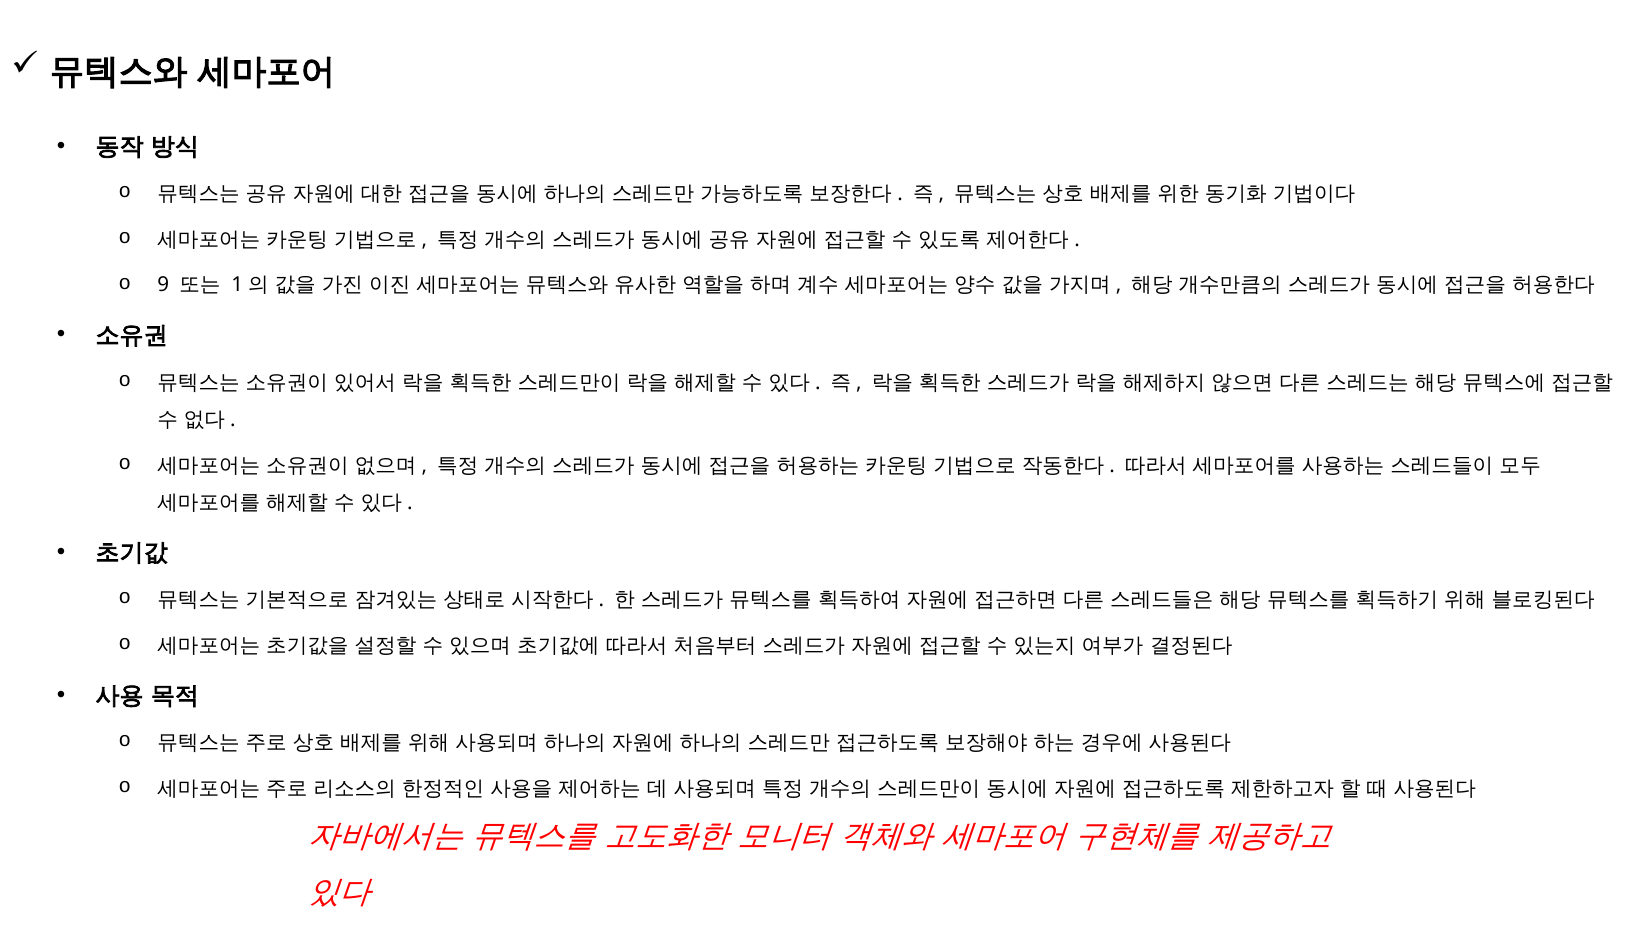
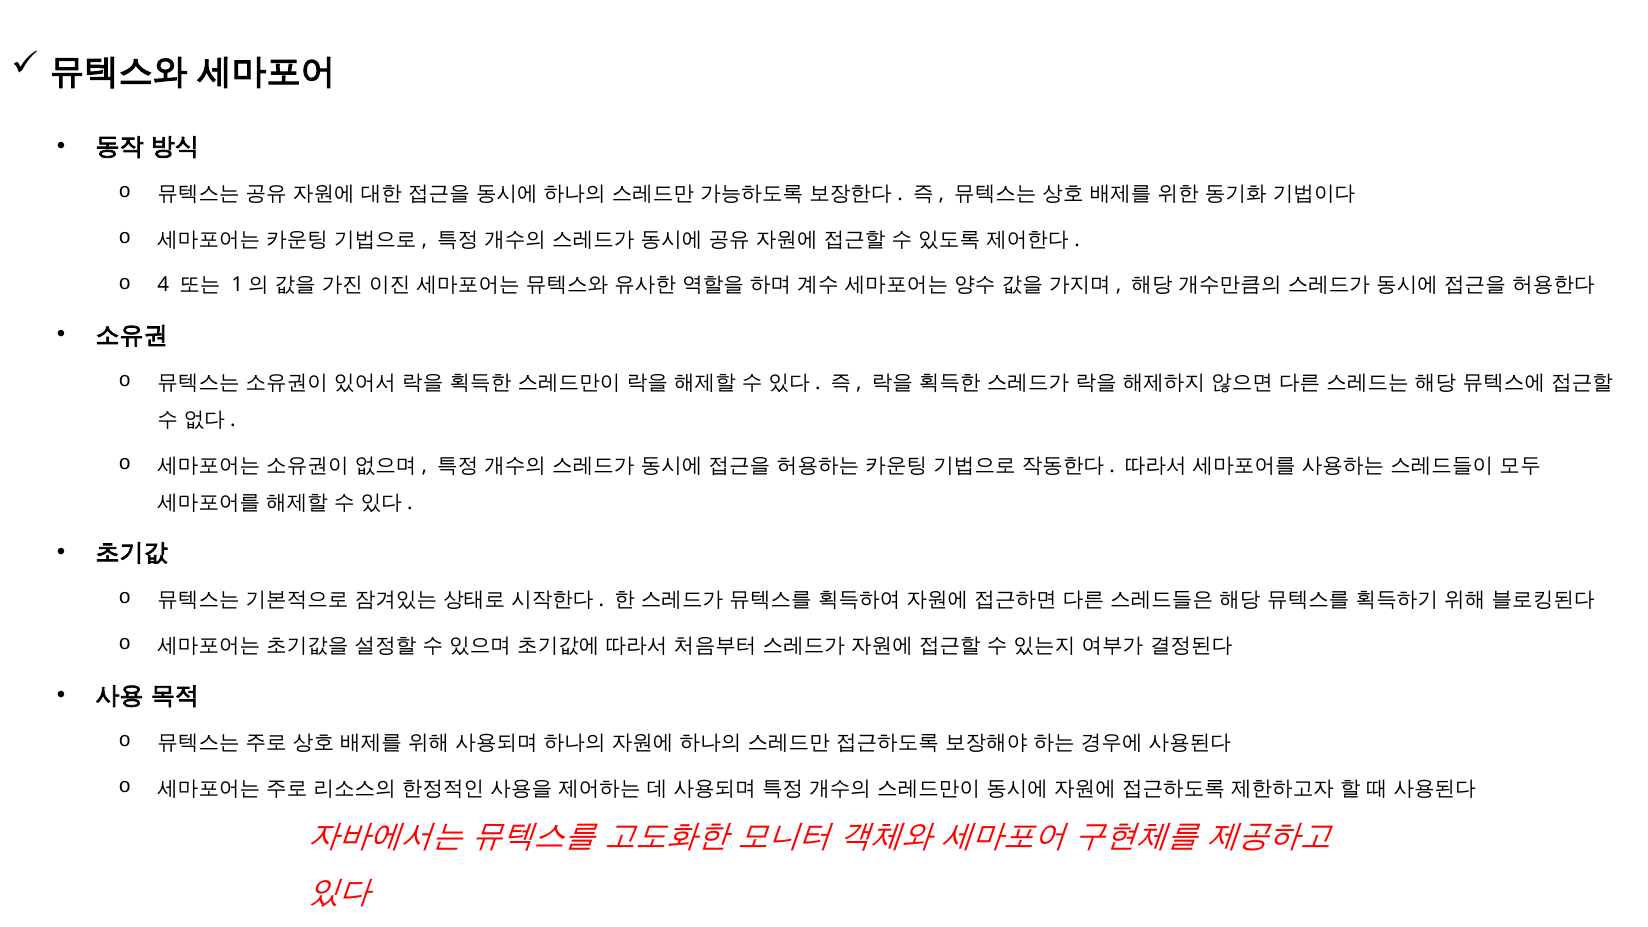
9: 9 -> 4
